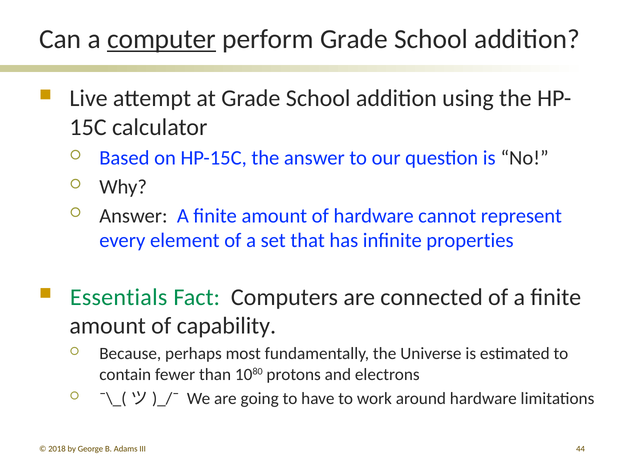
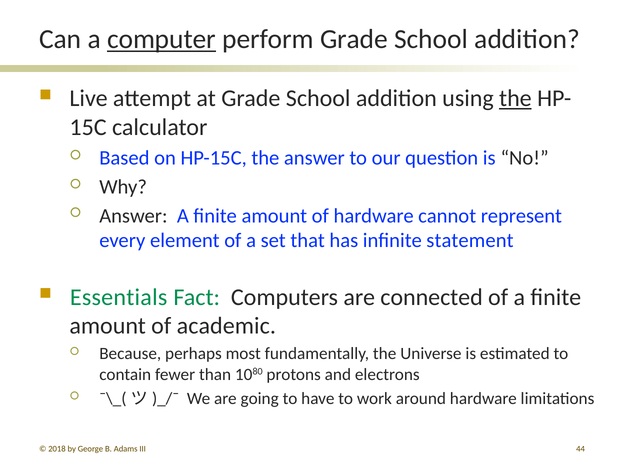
the at (515, 99) underline: none -> present
properties: properties -> statement
capability: capability -> academic
